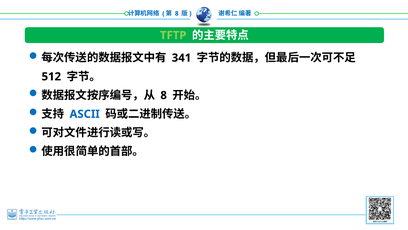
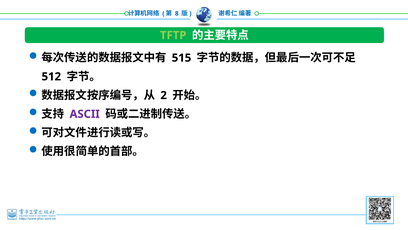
341: 341 -> 515
8 at (164, 95): 8 -> 2
ASCII colour: blue -> purple
